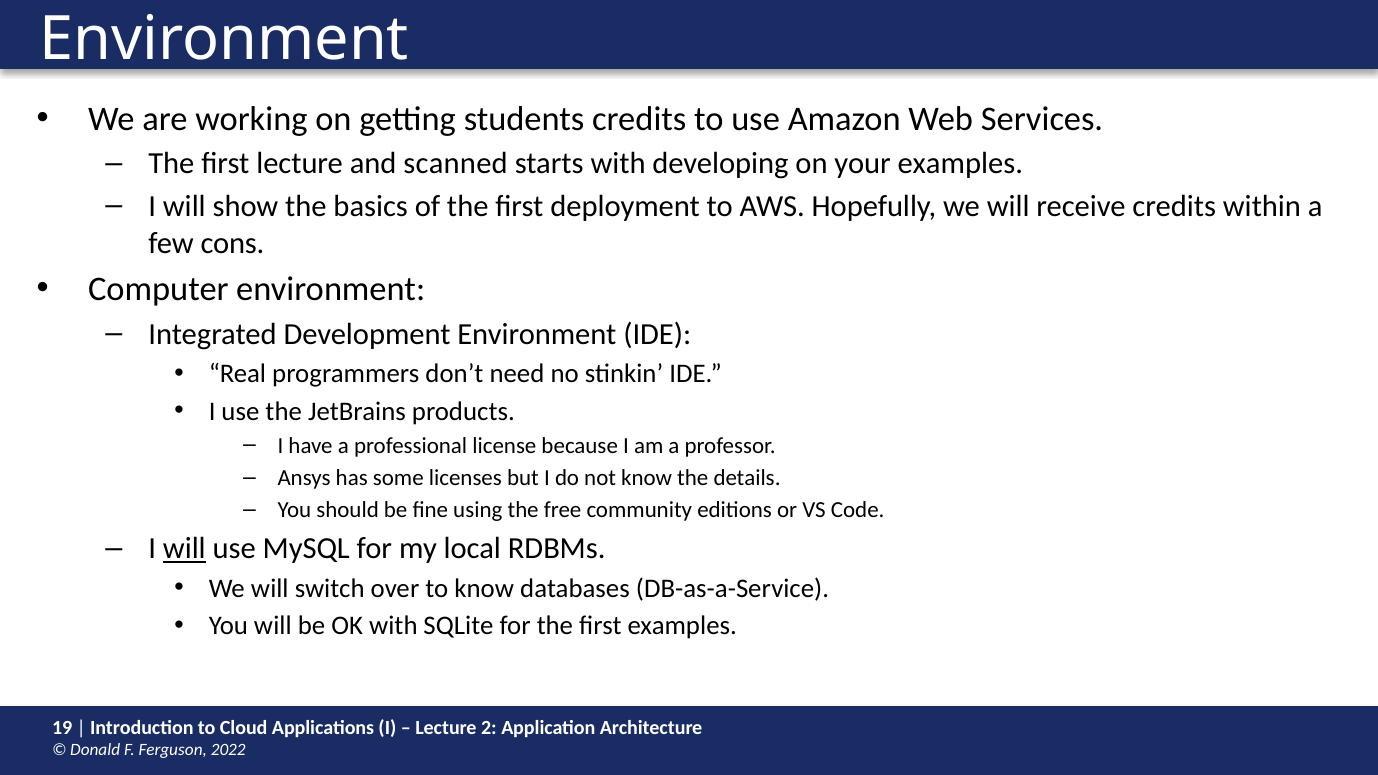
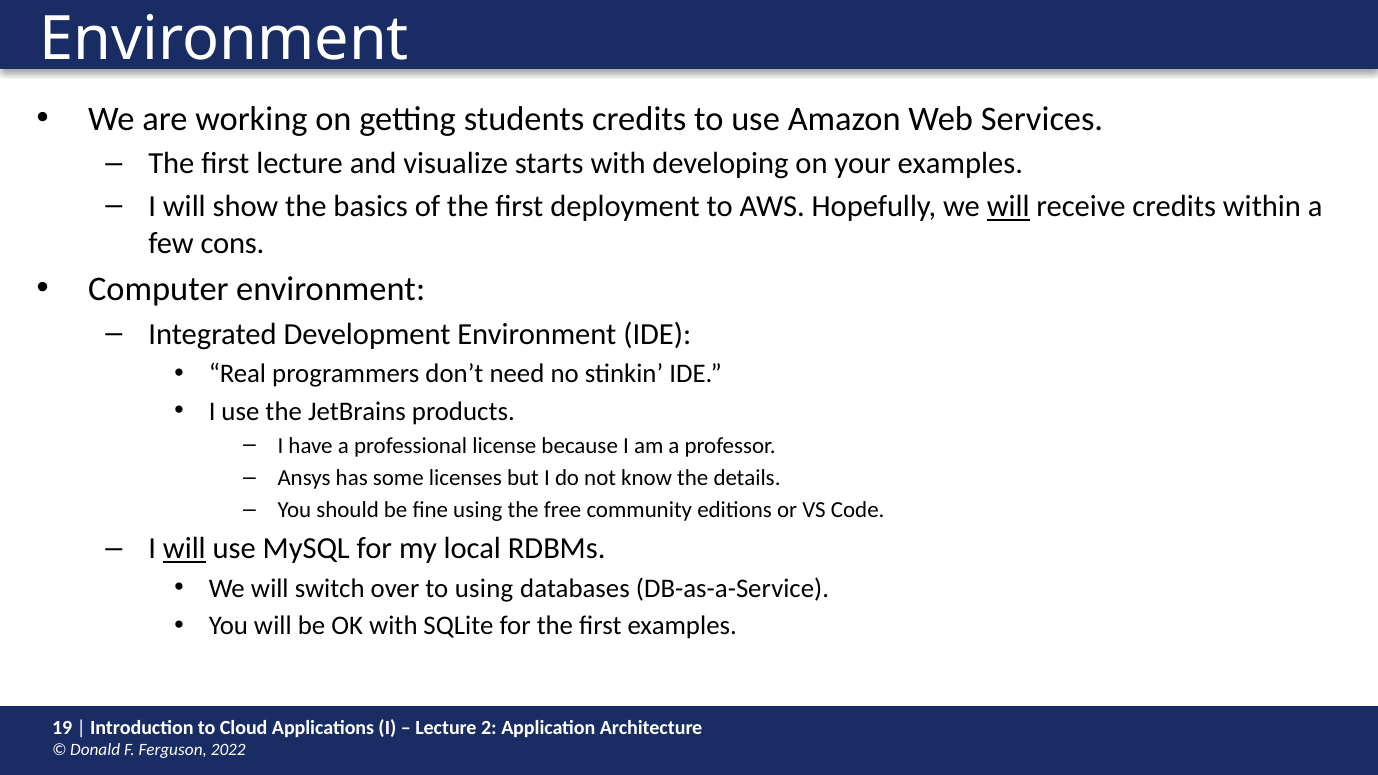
scanned: scanned -> visualize
will at (1008, 207) underline: none -> present
to know: know -> using
